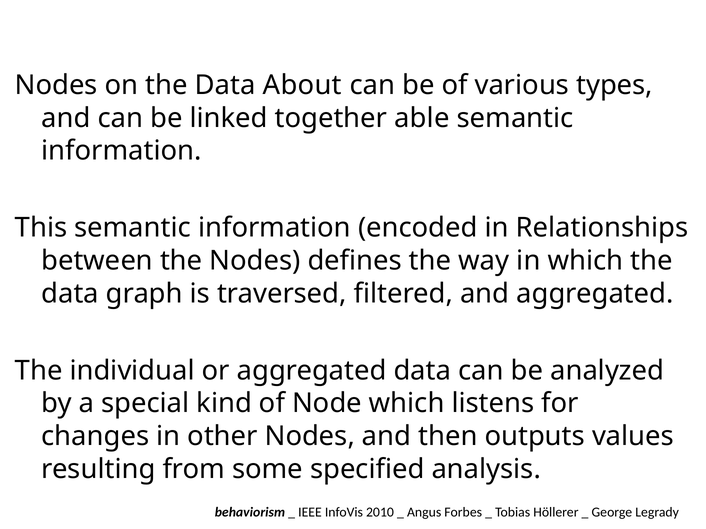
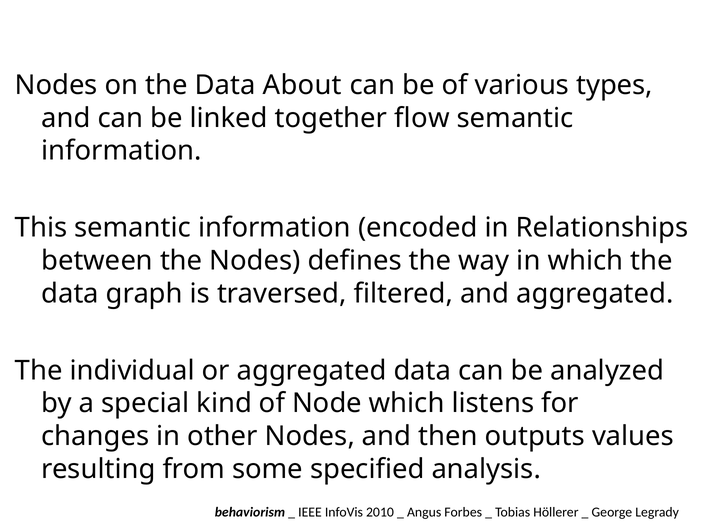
able: able -> flow
